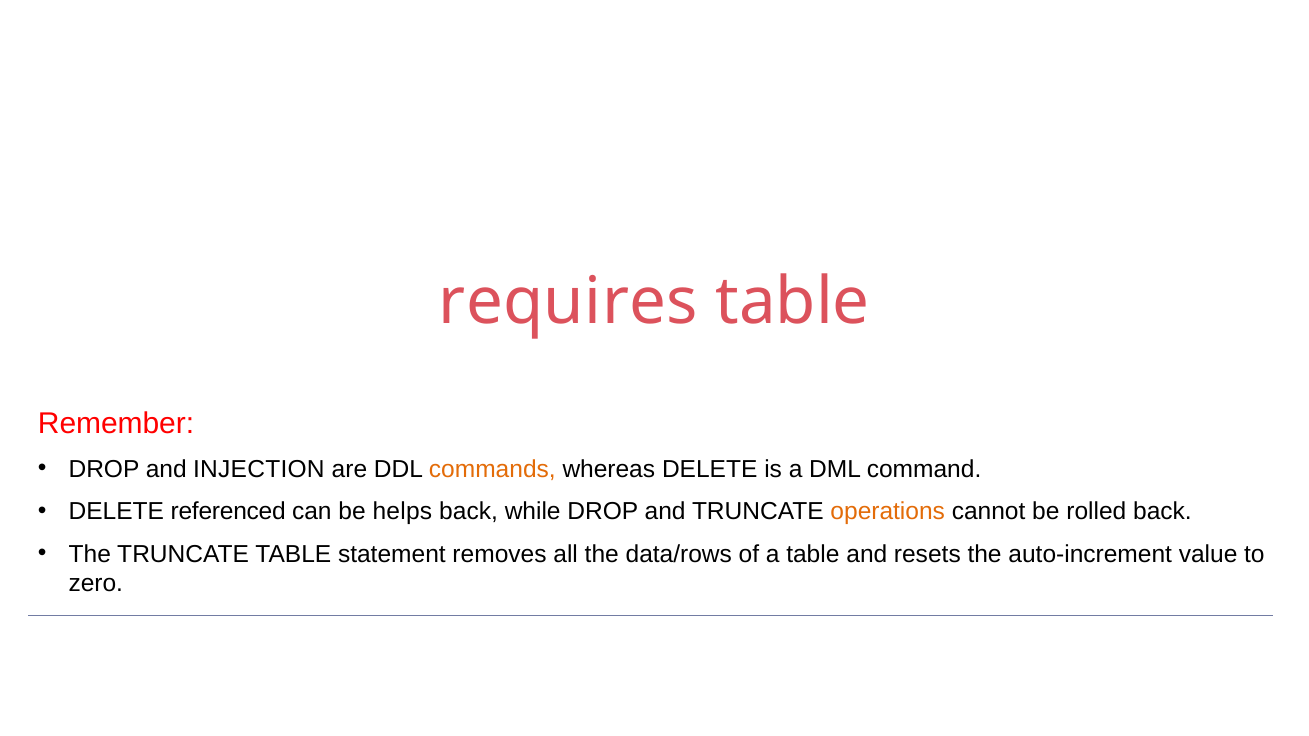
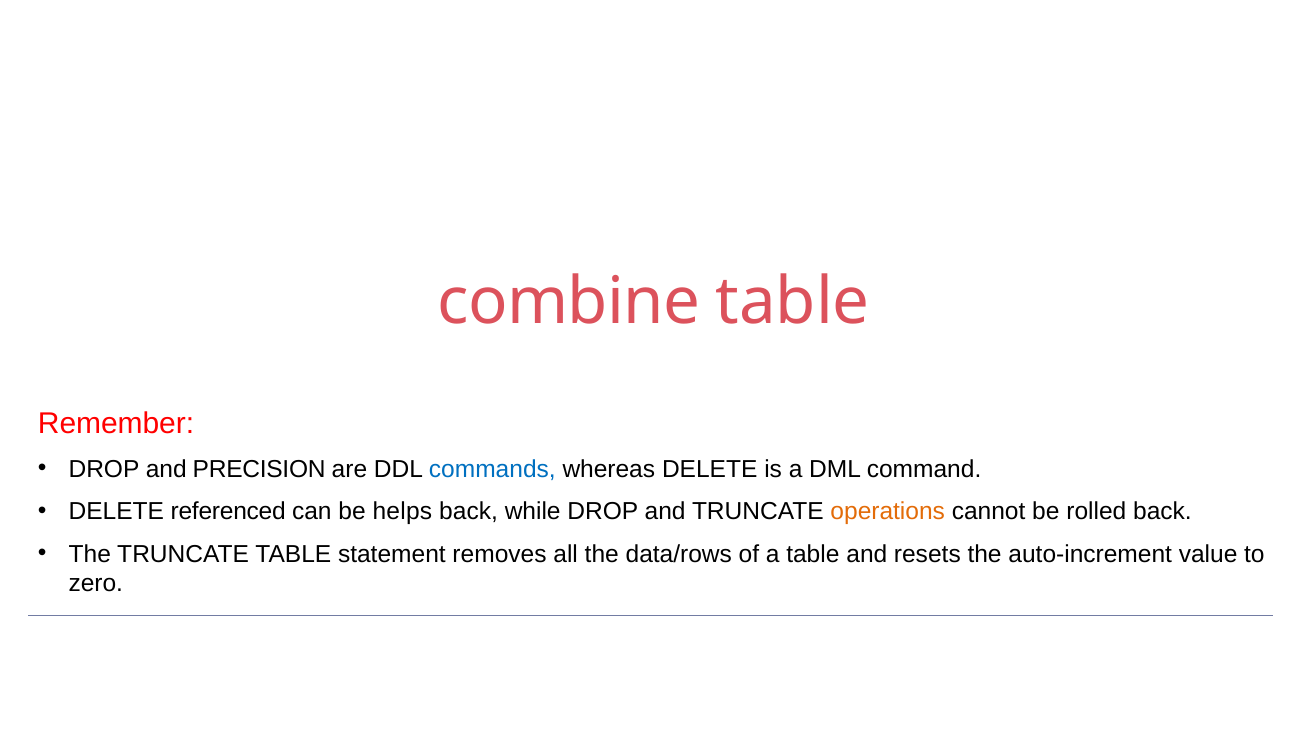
requires: requires -> combine
INJECTION: INJECTION -> PRECISION
commands colour: orange -> blue
